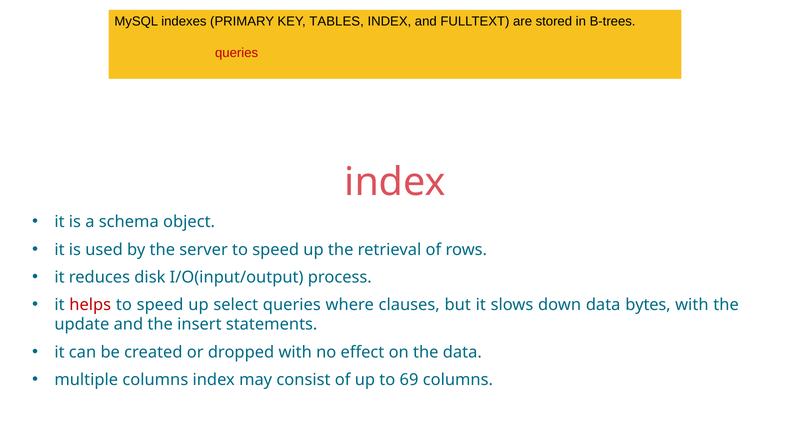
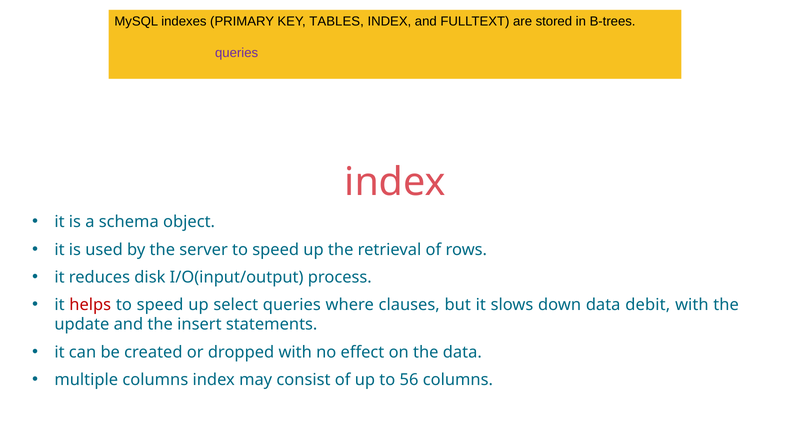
queries at (237, 53) colour: red -> purple
bytes: bytes -> debit
69: 69 -> 56
